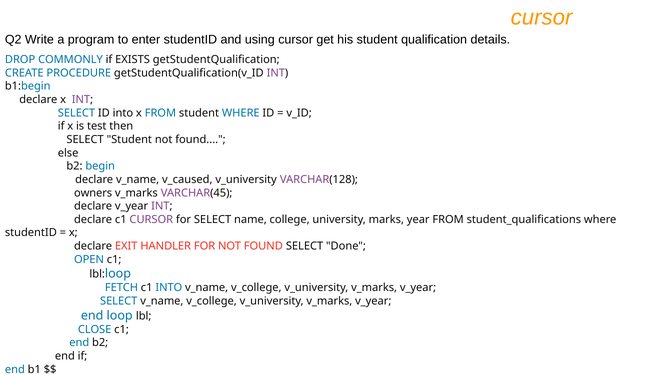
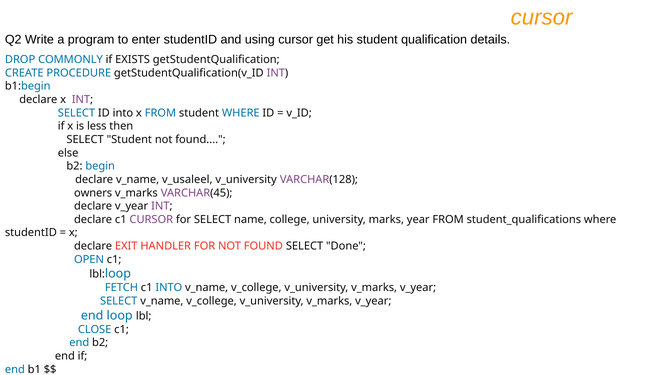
test: test -> less
v_caused: v_caused -> v_usaleel
